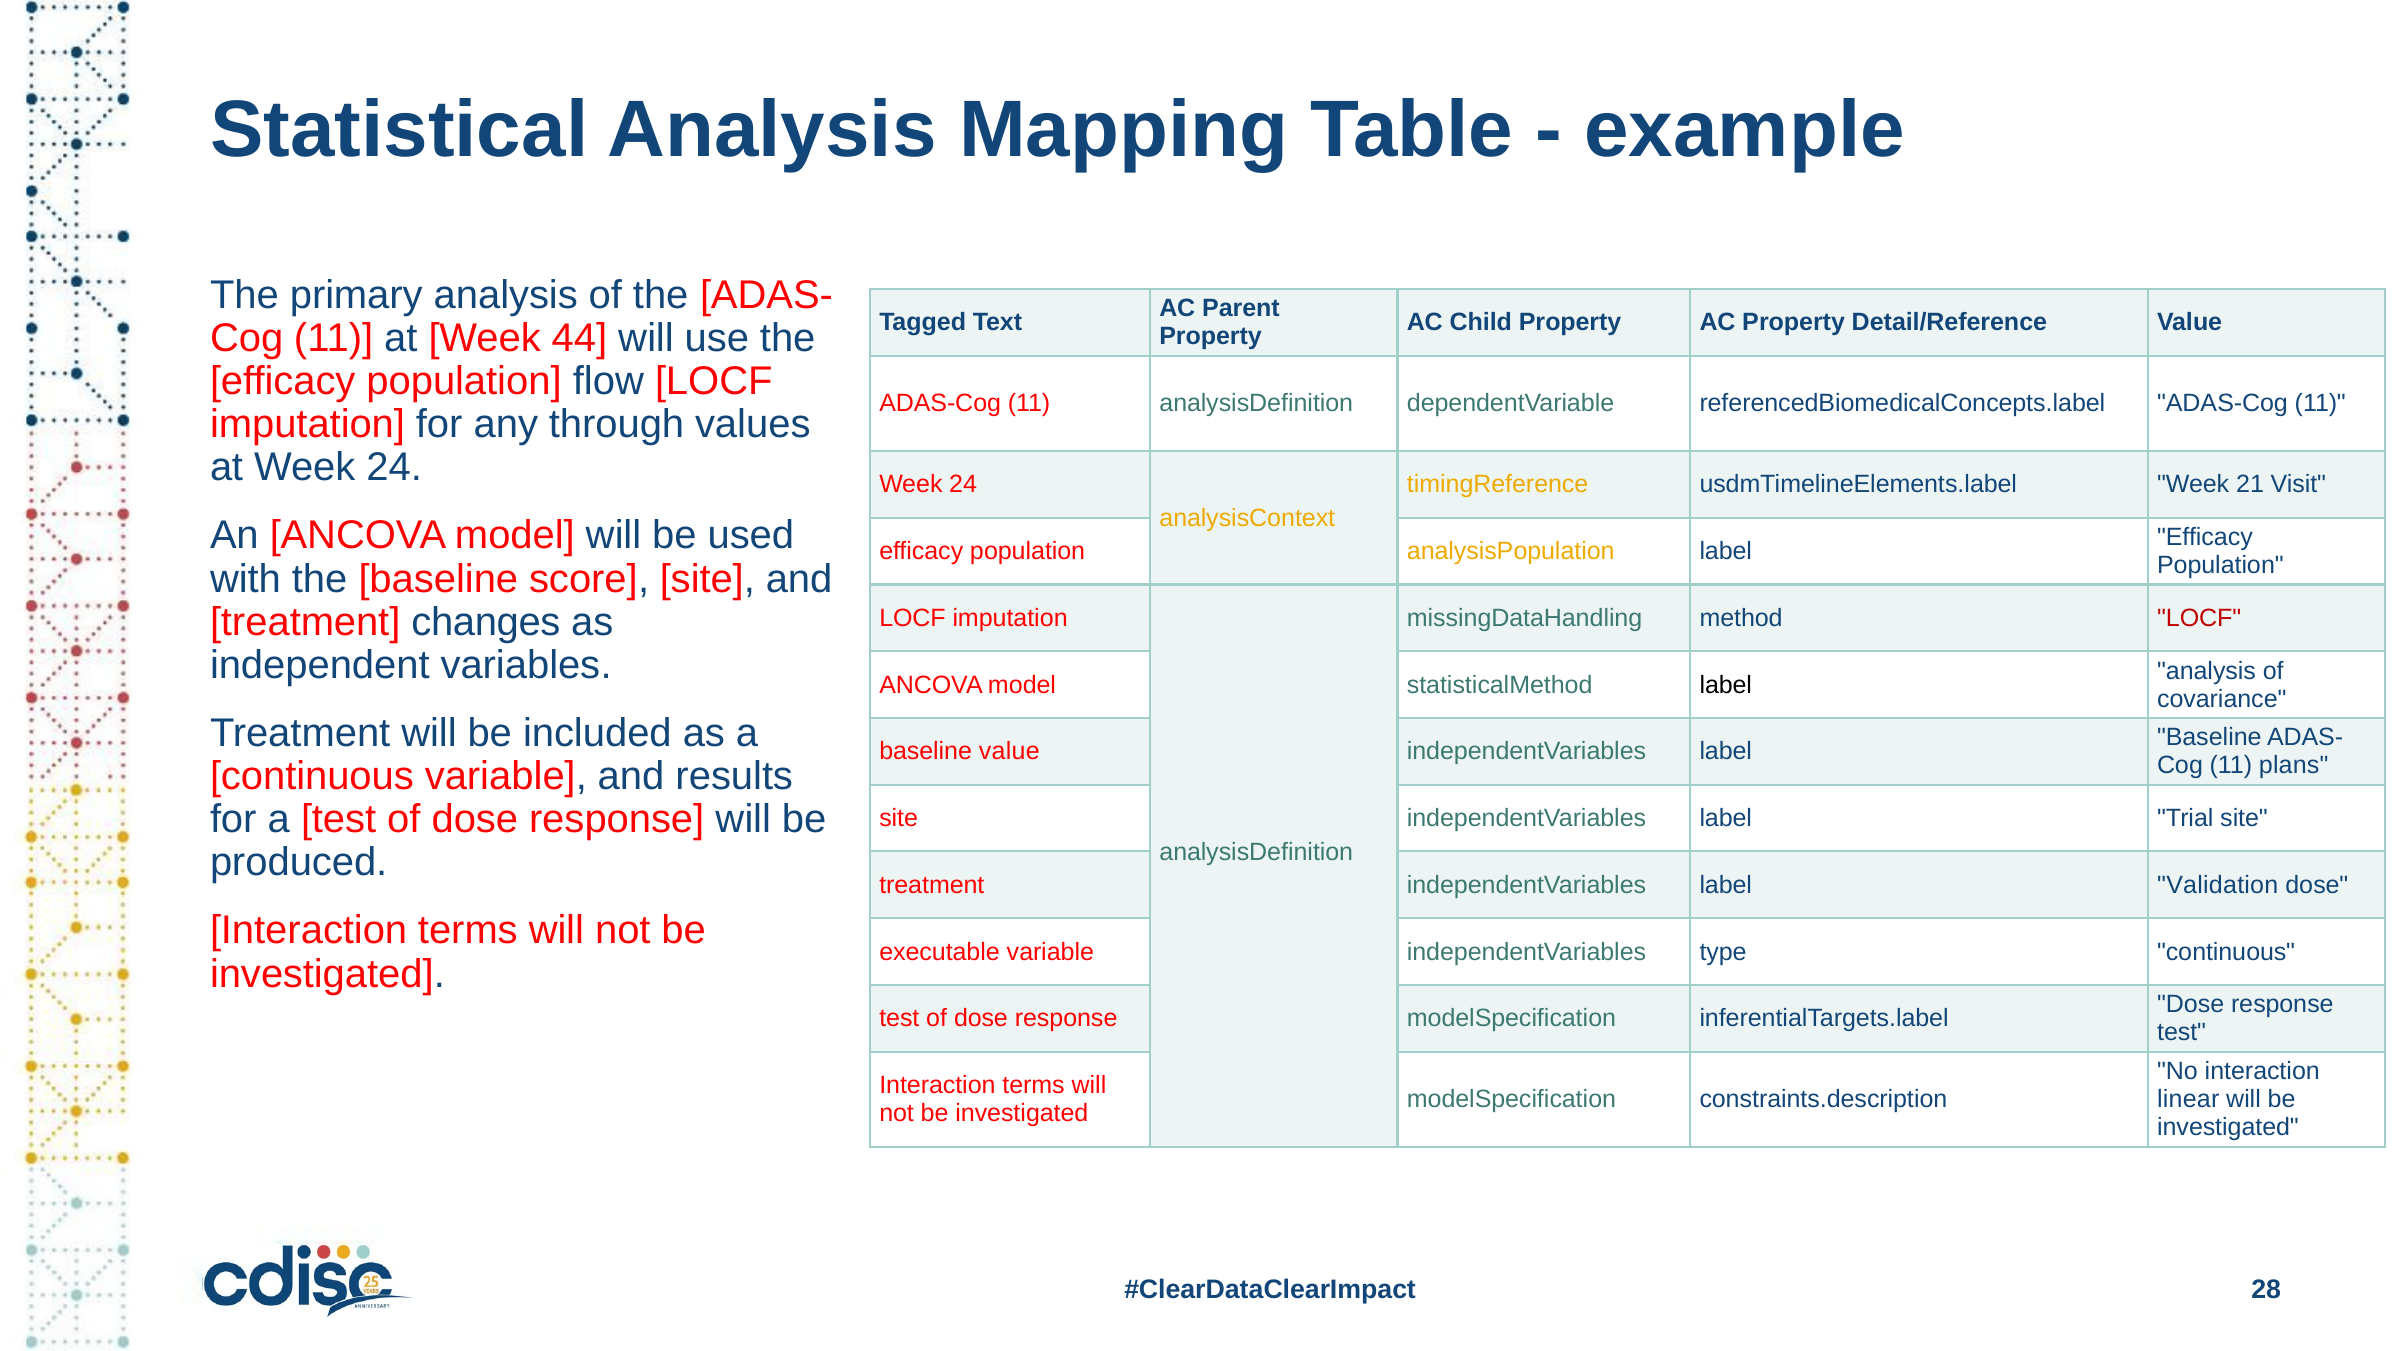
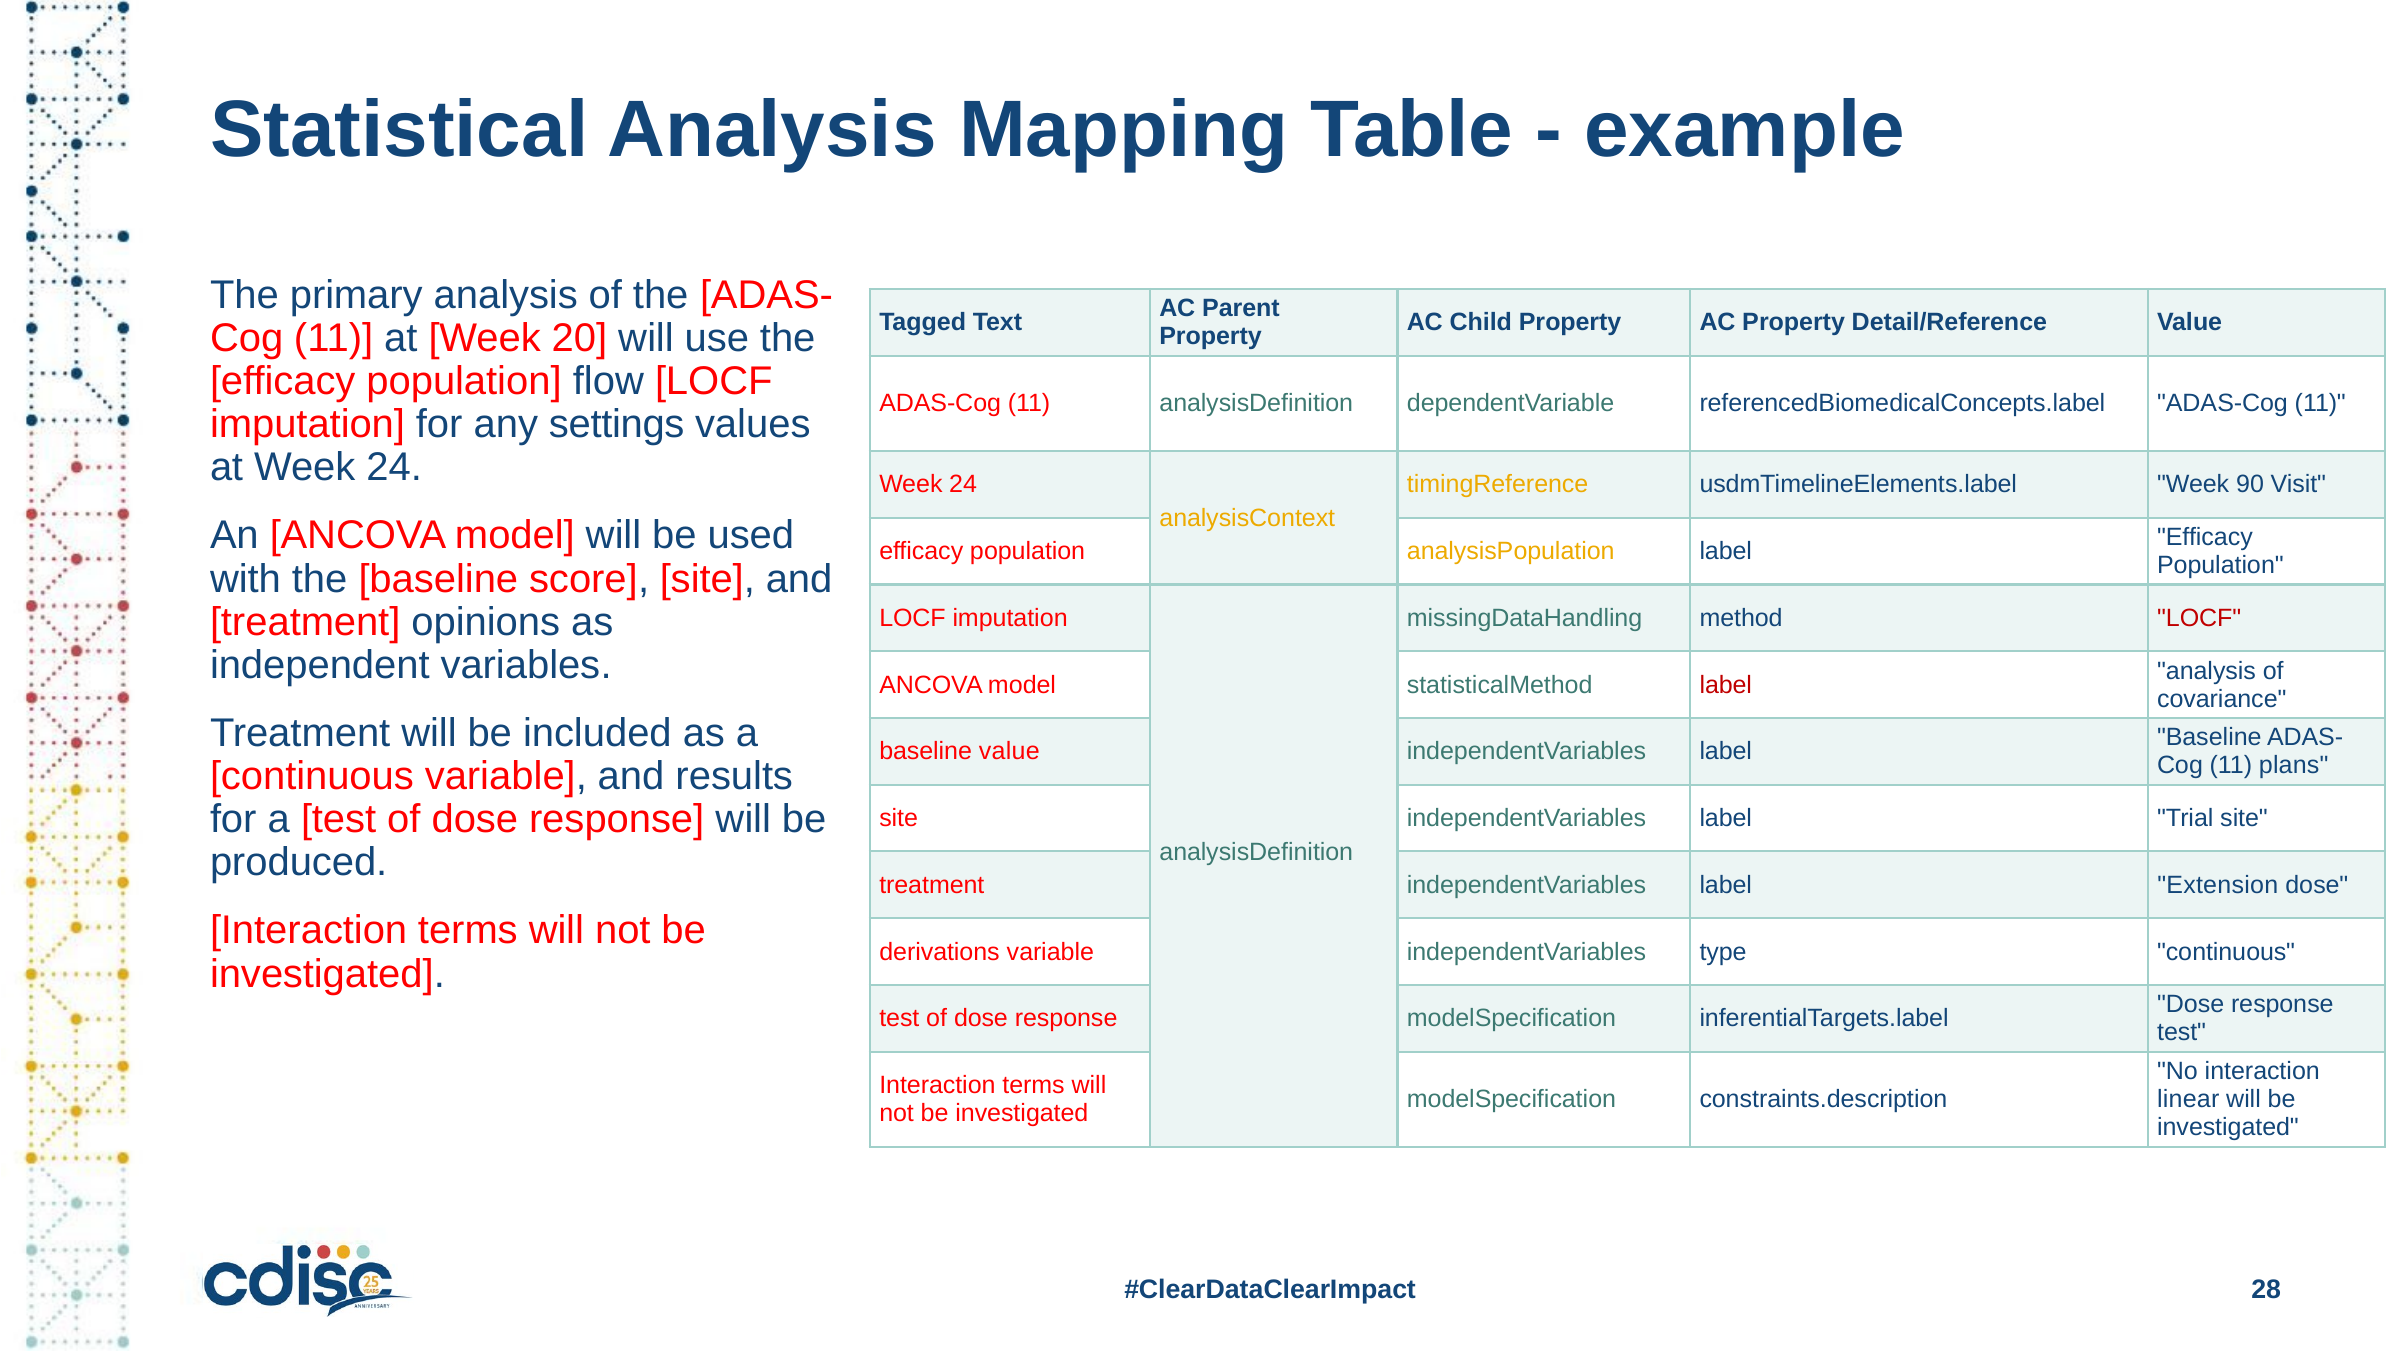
44: 44 -> 20
through: through -> settings
21: 21 -> 90
changes: changes -> opinions
label at (1726, 685) colour: black -> red
Validation: Validation -> Extension
executable: executable -> derivations
